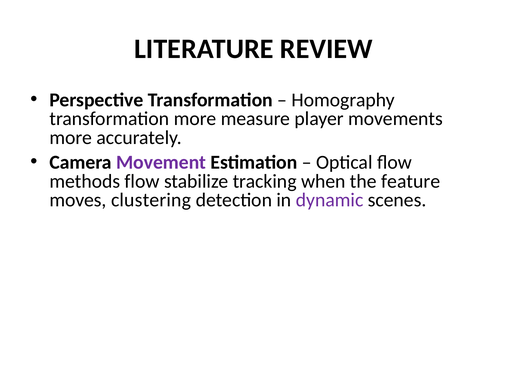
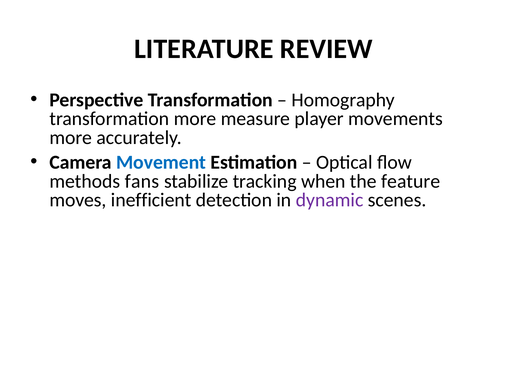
Movement colour: purple -> blue
methods flow: flow -> fans
clustering: clustering -> inefficient
